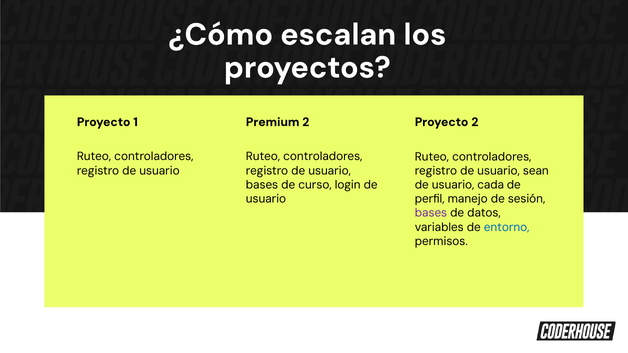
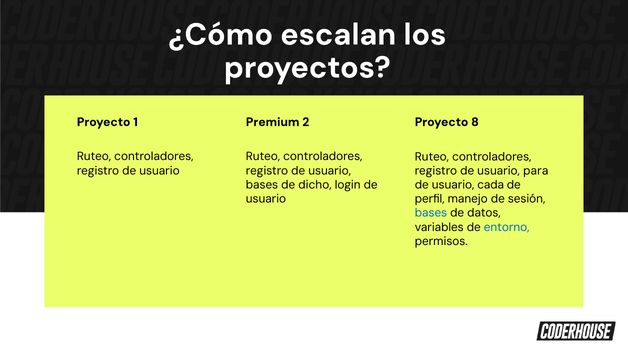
Proyecto 2: 2 -> 8
sean: sean -> para
curso: curso -> dicho
bases at (431, 213) colour: purple -> blue
